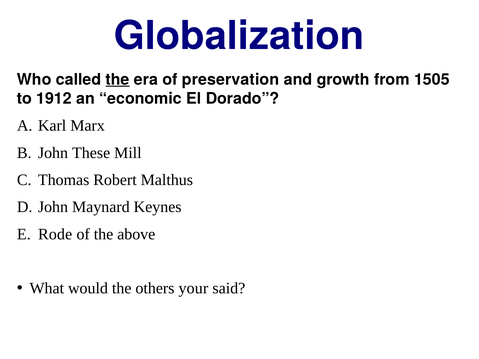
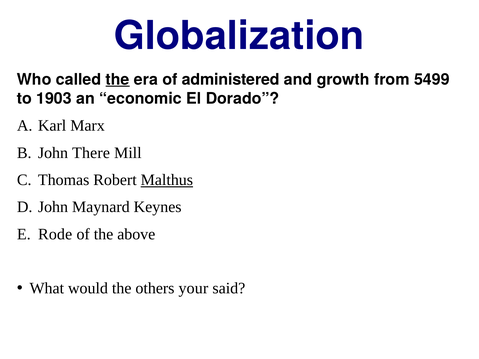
preservation: preservation -> administered
1505: 1505 -> 5499
1912: 1912 -> 1903
These: These -> There
Malthus underline: none -> present
